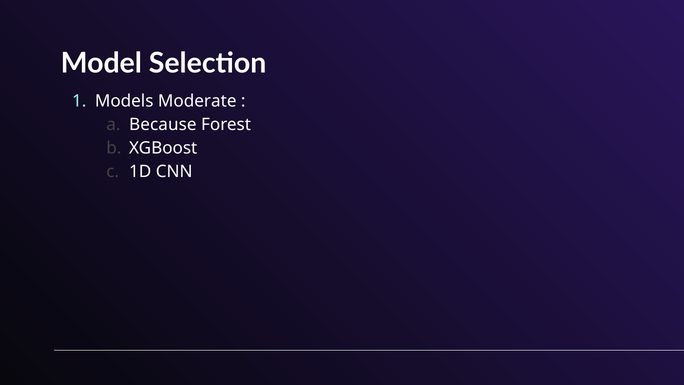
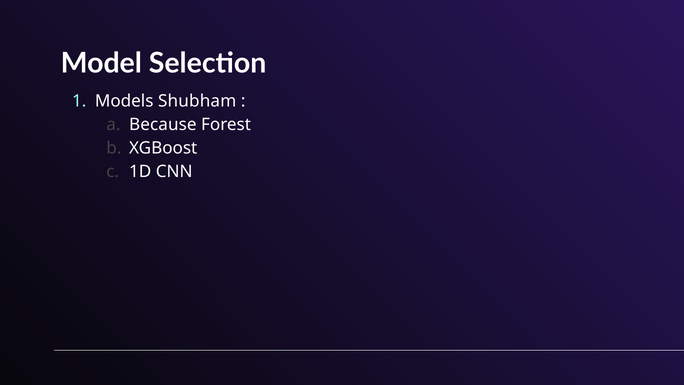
Moderate: Moderate -> Shubham
